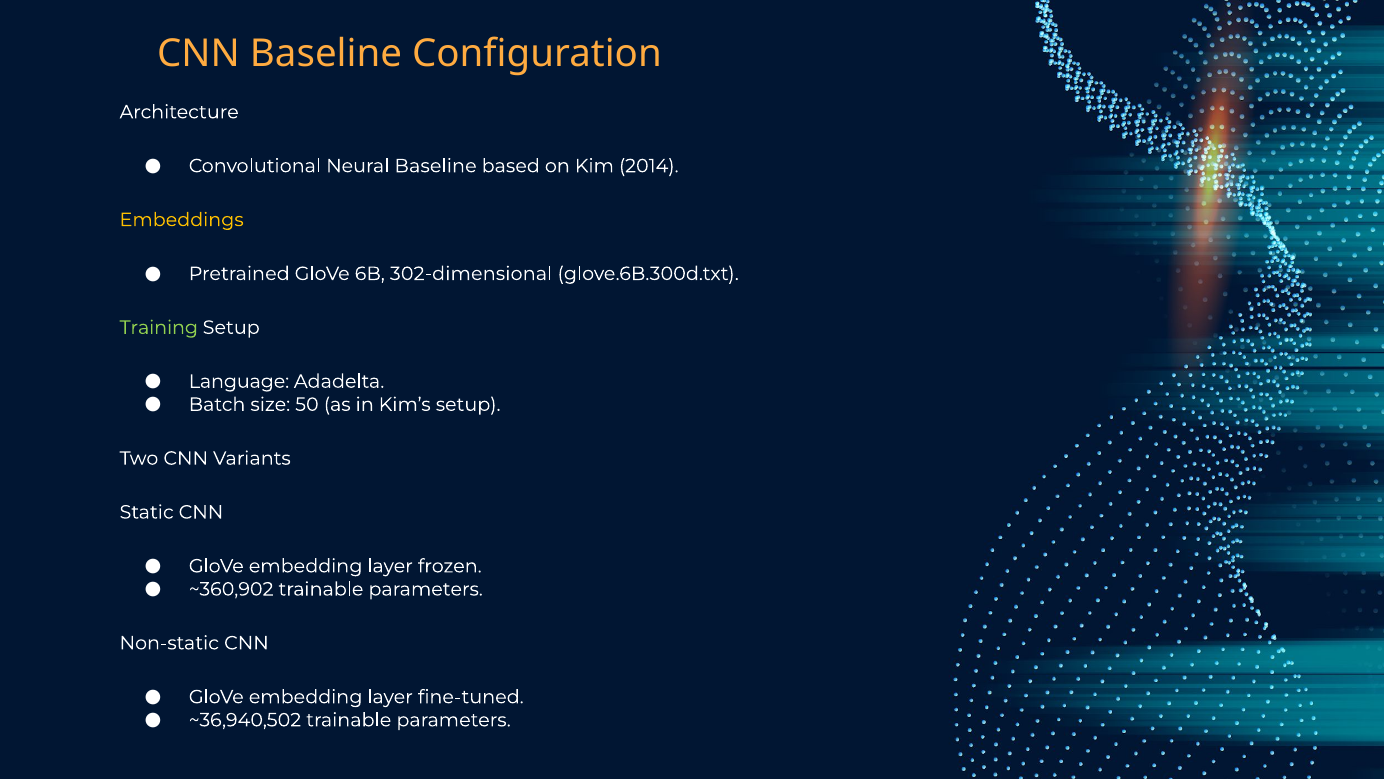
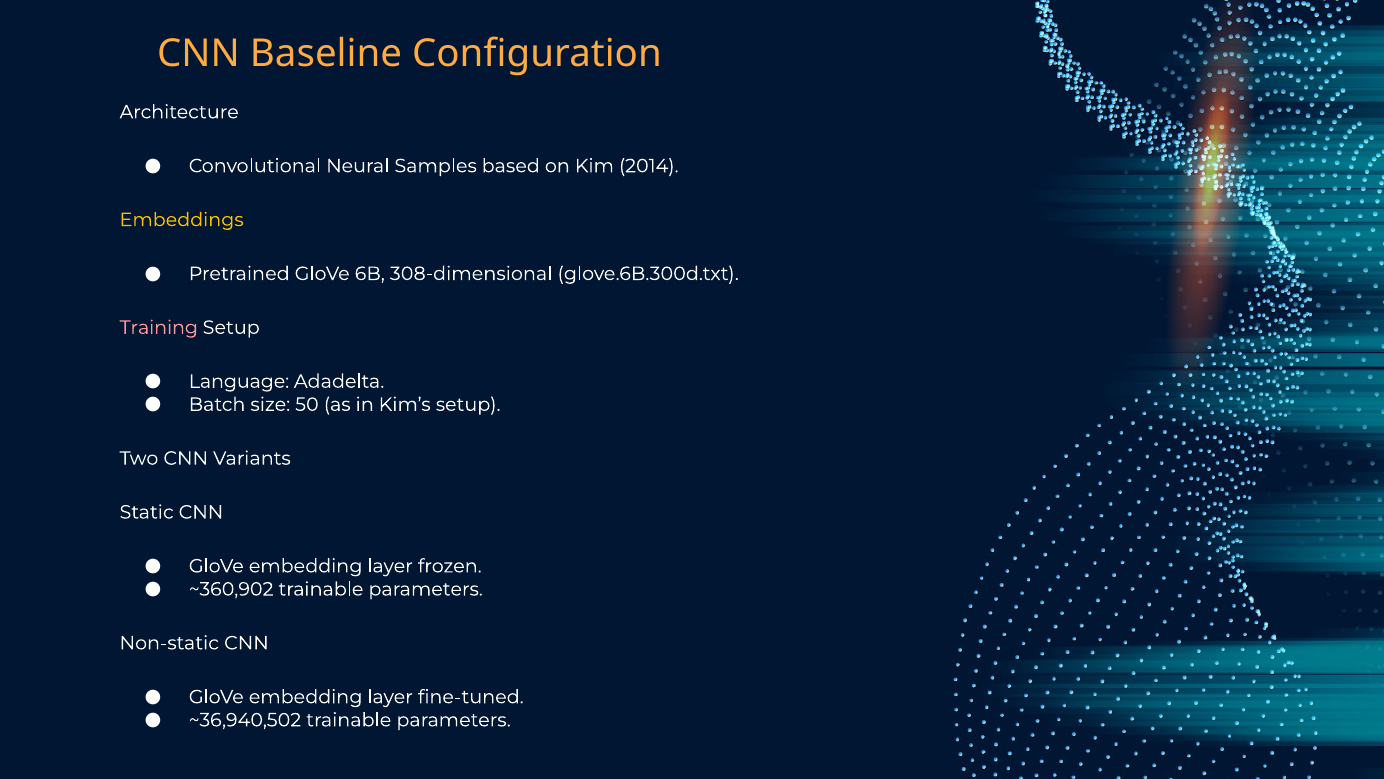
Neural Baseline: Baseline -> Samples
302-dimensional: 302-dimensional -> 308-dimensional
Training colour: light green -> pink
